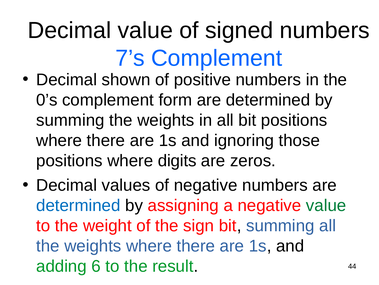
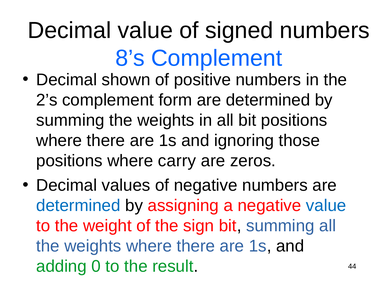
7’s: 7’s -> 8’s
0’s: 0’s -> 2’s
digits: digits -> carry
value at (326, 205) colour: green -> blue
6: 6 -> 0
